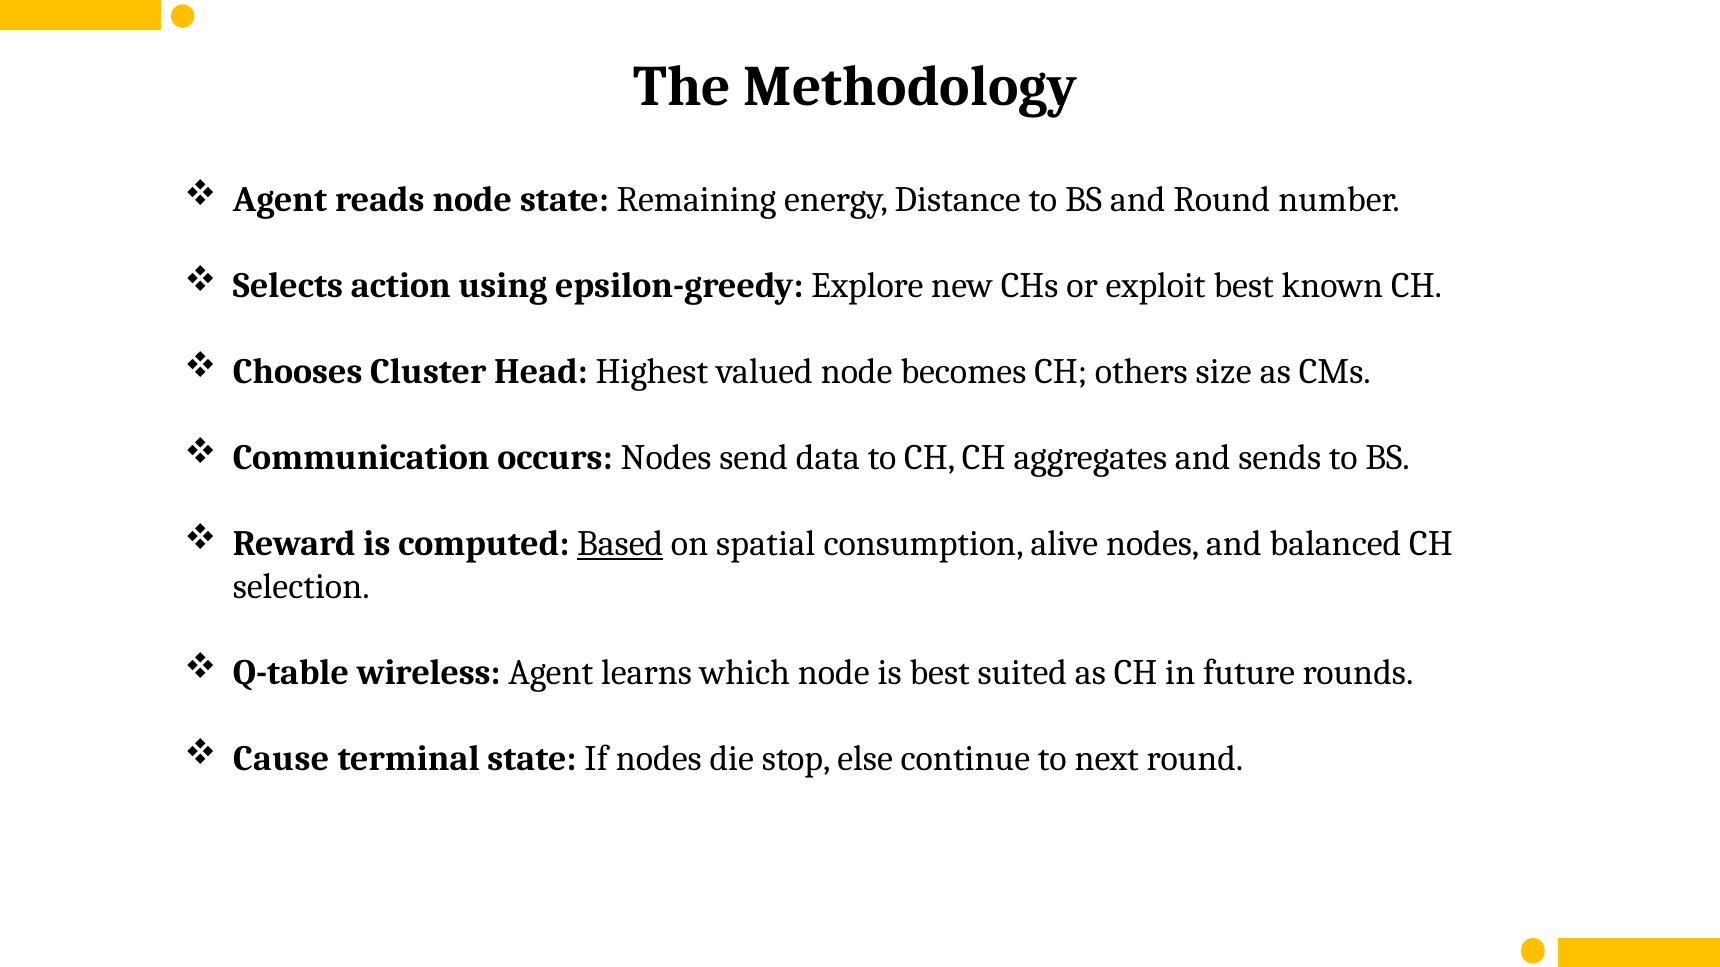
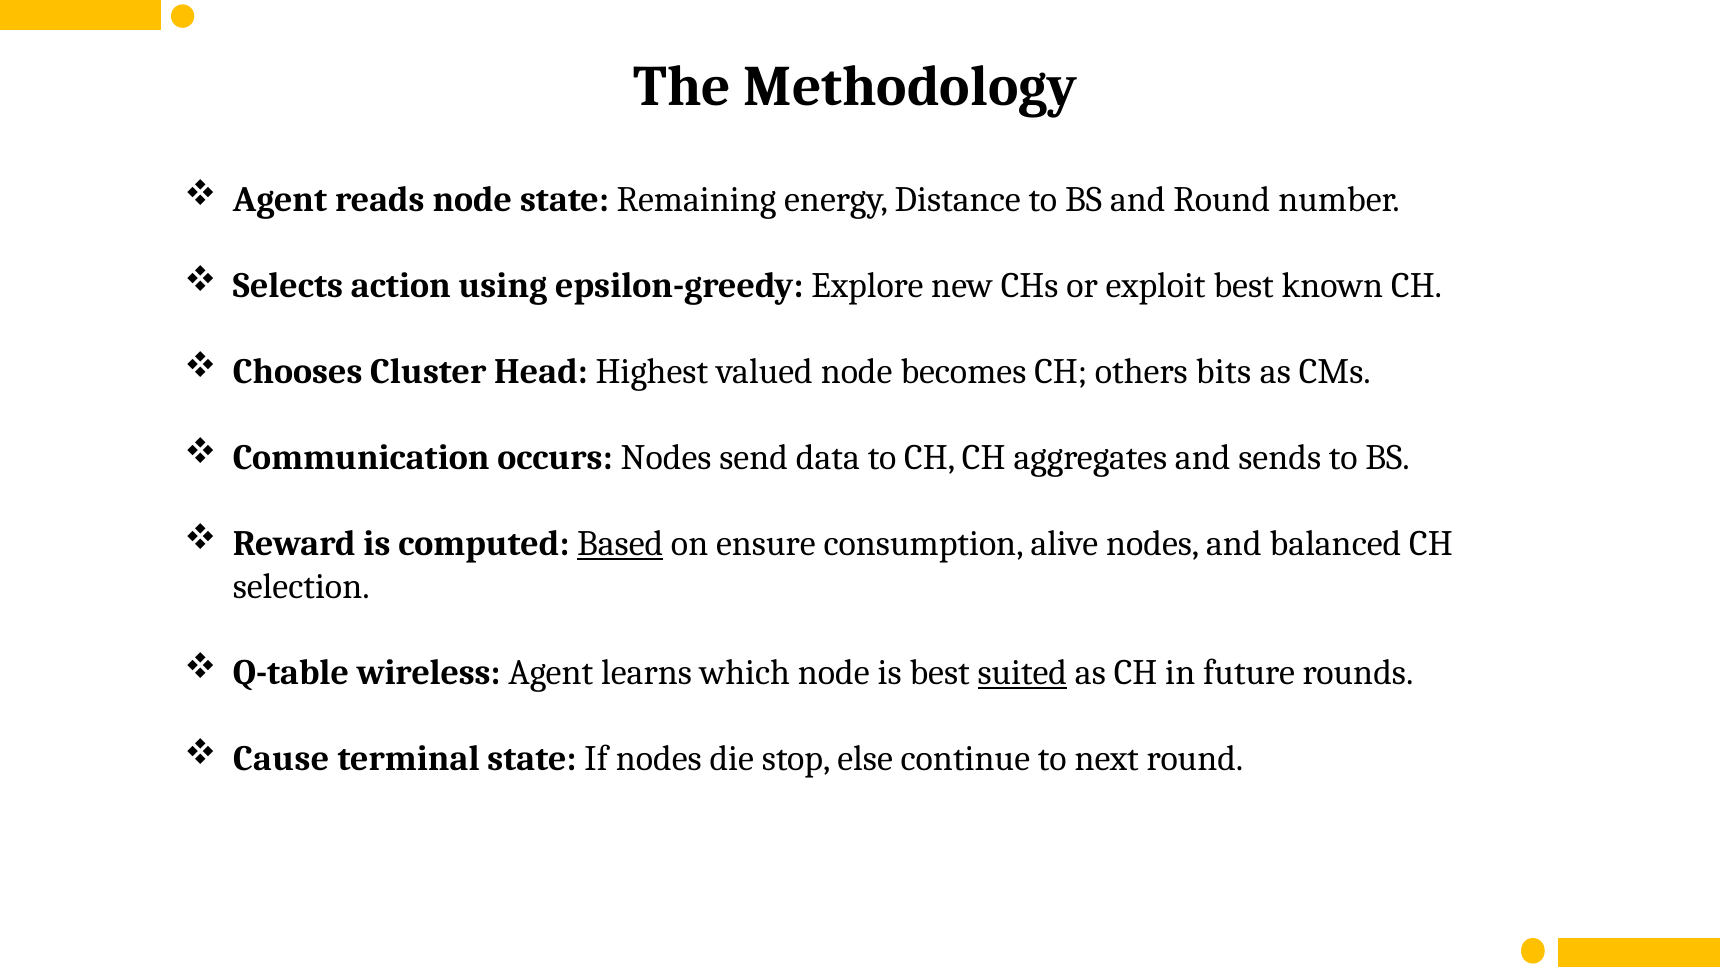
size: size -> bits
spatial: spatial -> ensure
suited underline: none -> present
